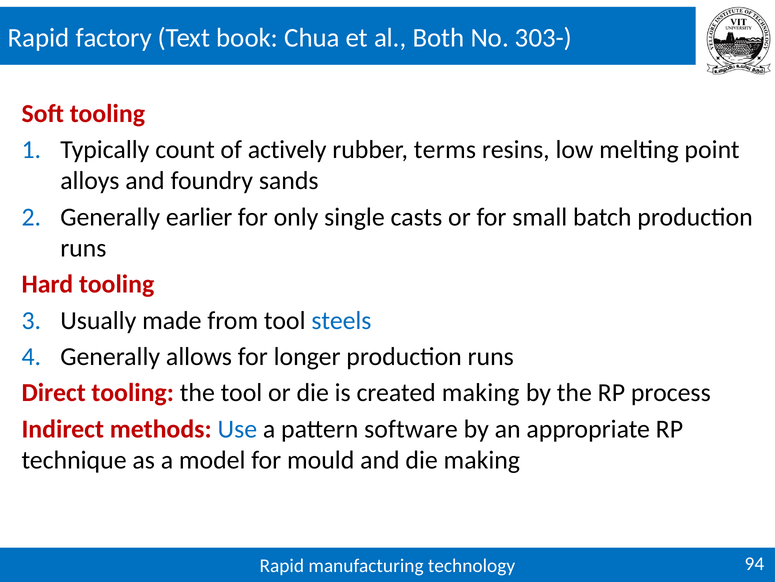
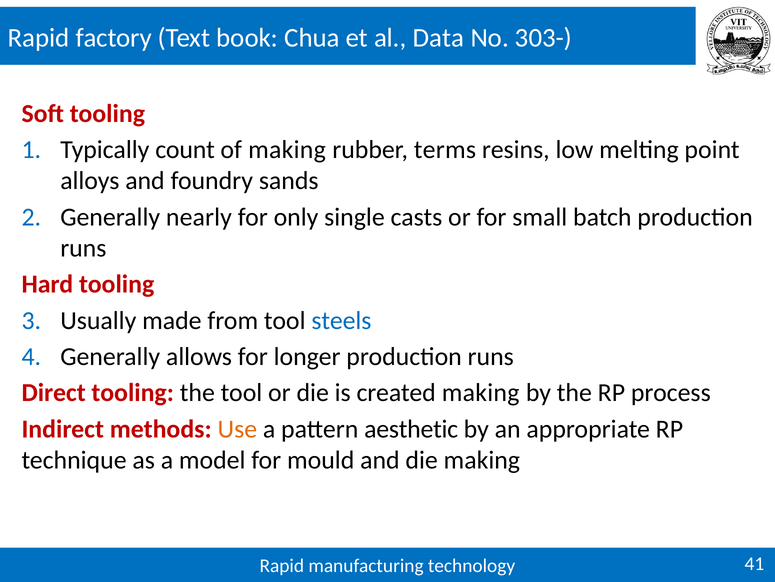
Both: Both -> Data
of actively: actively -> making
earlier: earlier -> nearly
Use colour: blue -> orange
software: software -> aesthetic
94: 94 -> 41
